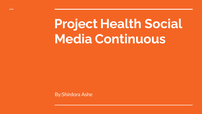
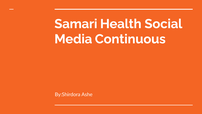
Project: Project -> Samari
